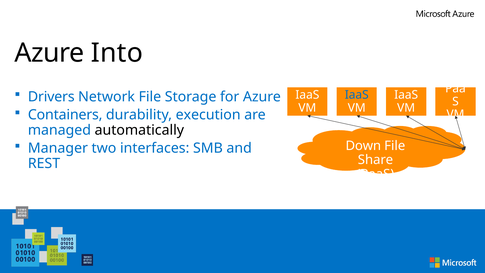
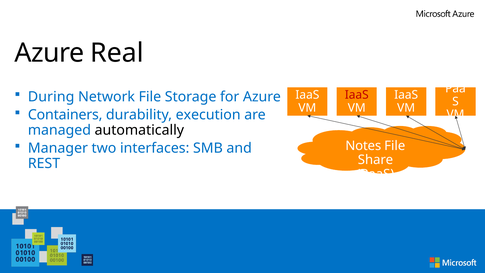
Into: Into -> Real
Drivers: Drivers -> During
IaaS at (357, 95) colour: blue -> red
Down: Down -> Notes
